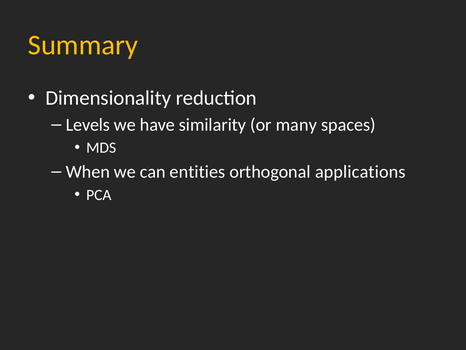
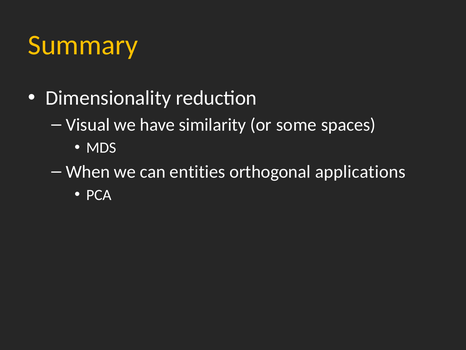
Levels: Levels -> Visual
many: many -> some
